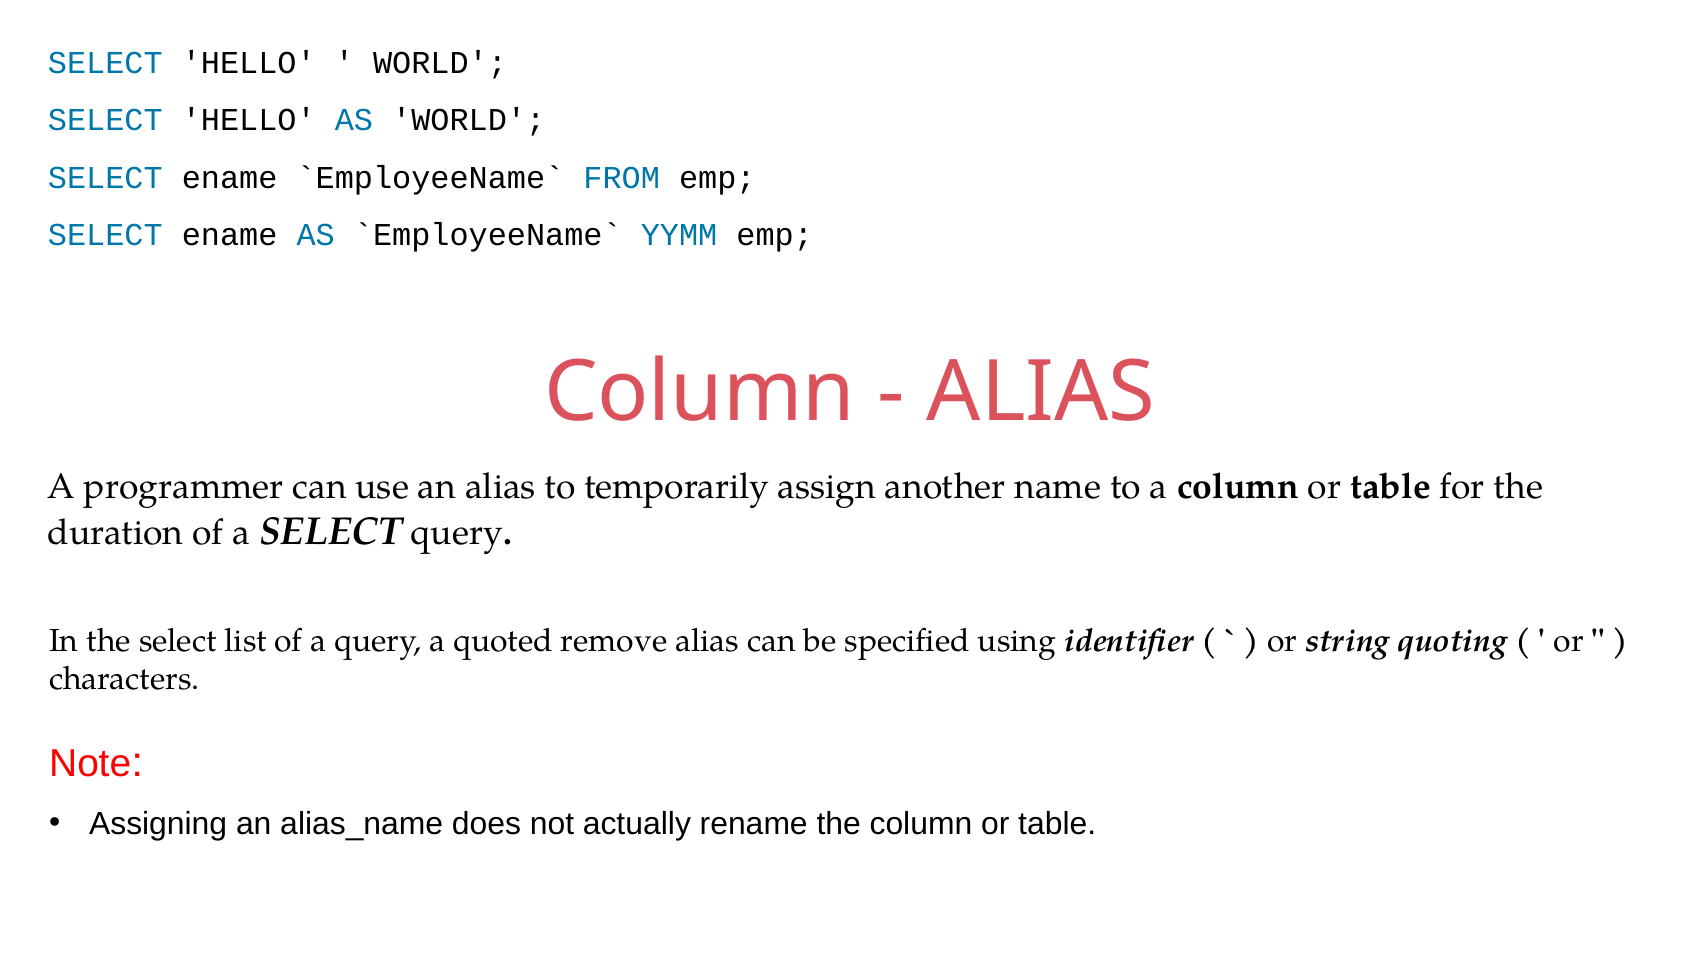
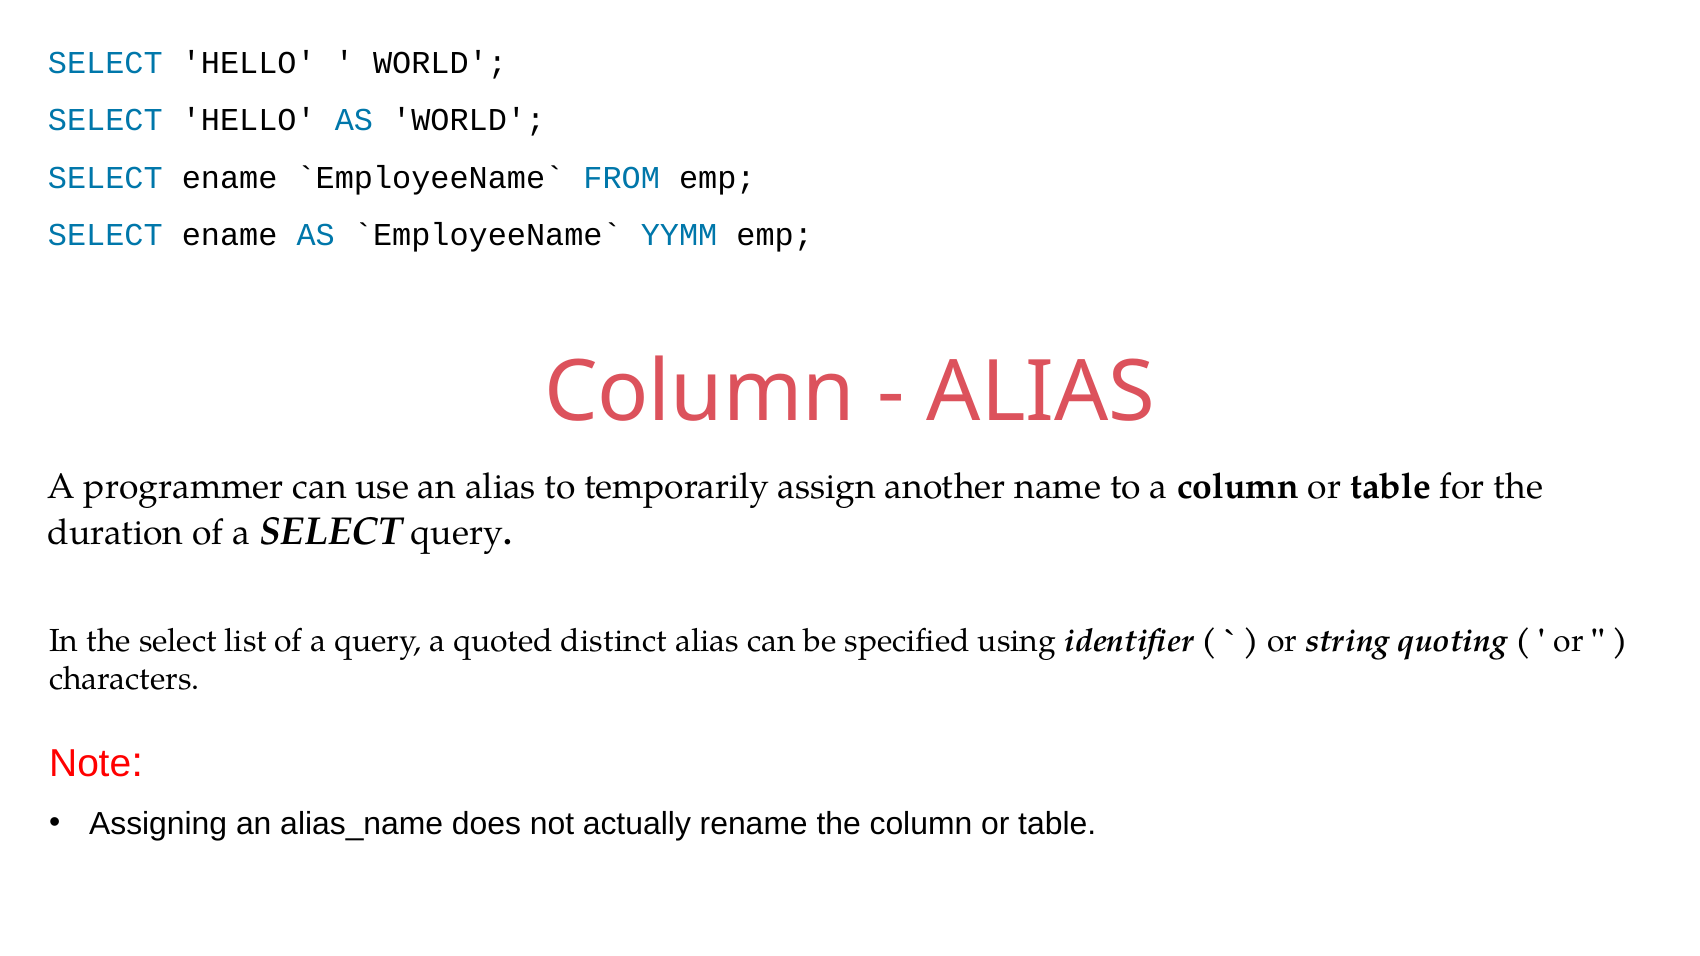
remove: remove -> distinct
